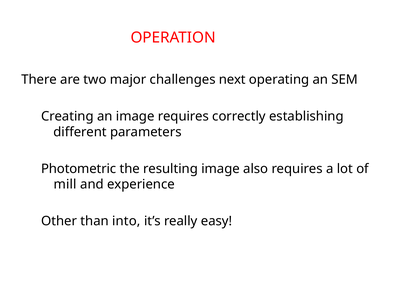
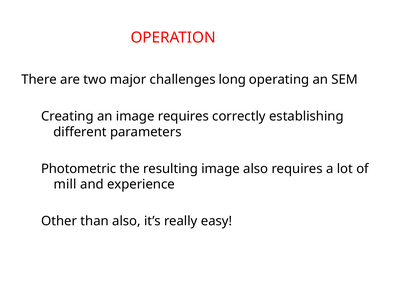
next: next -> long
than into: into -> also
